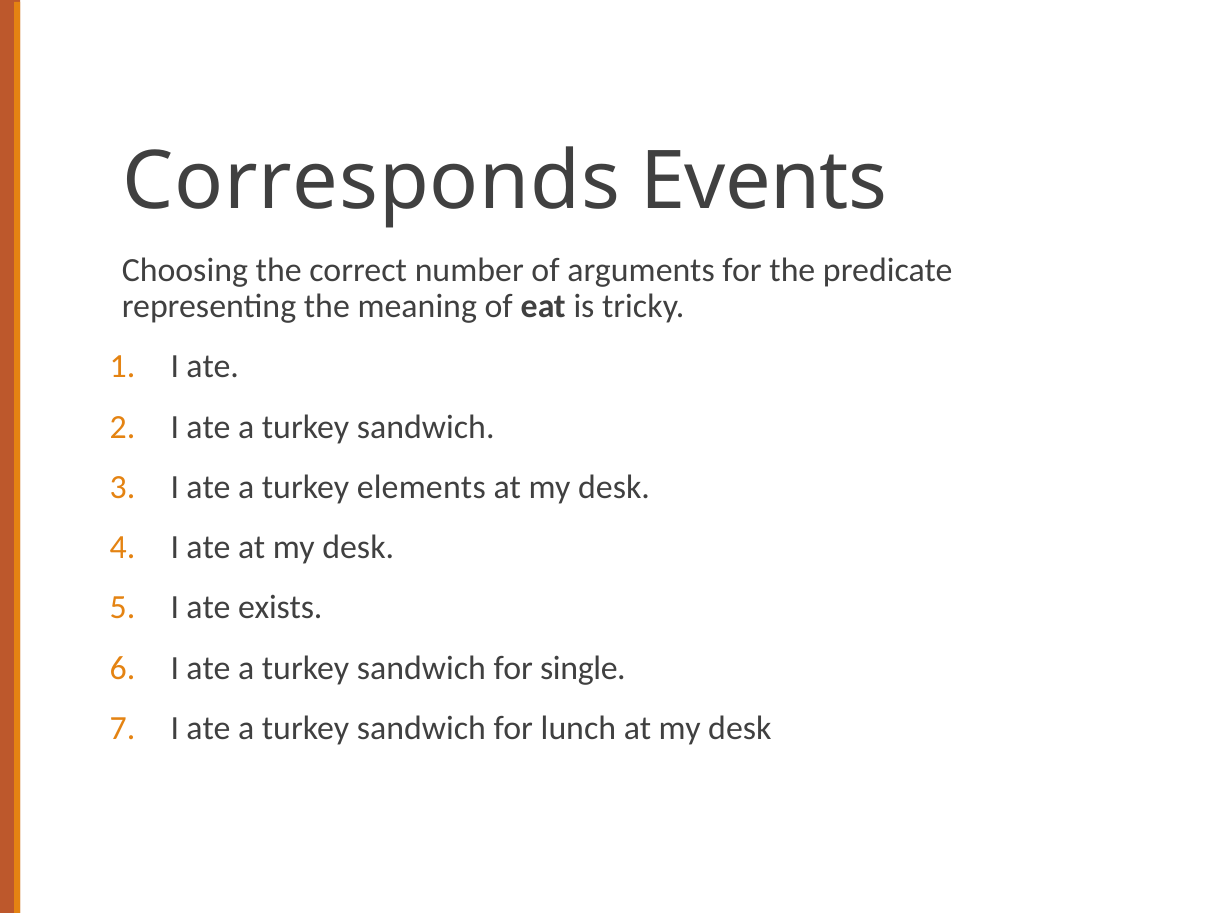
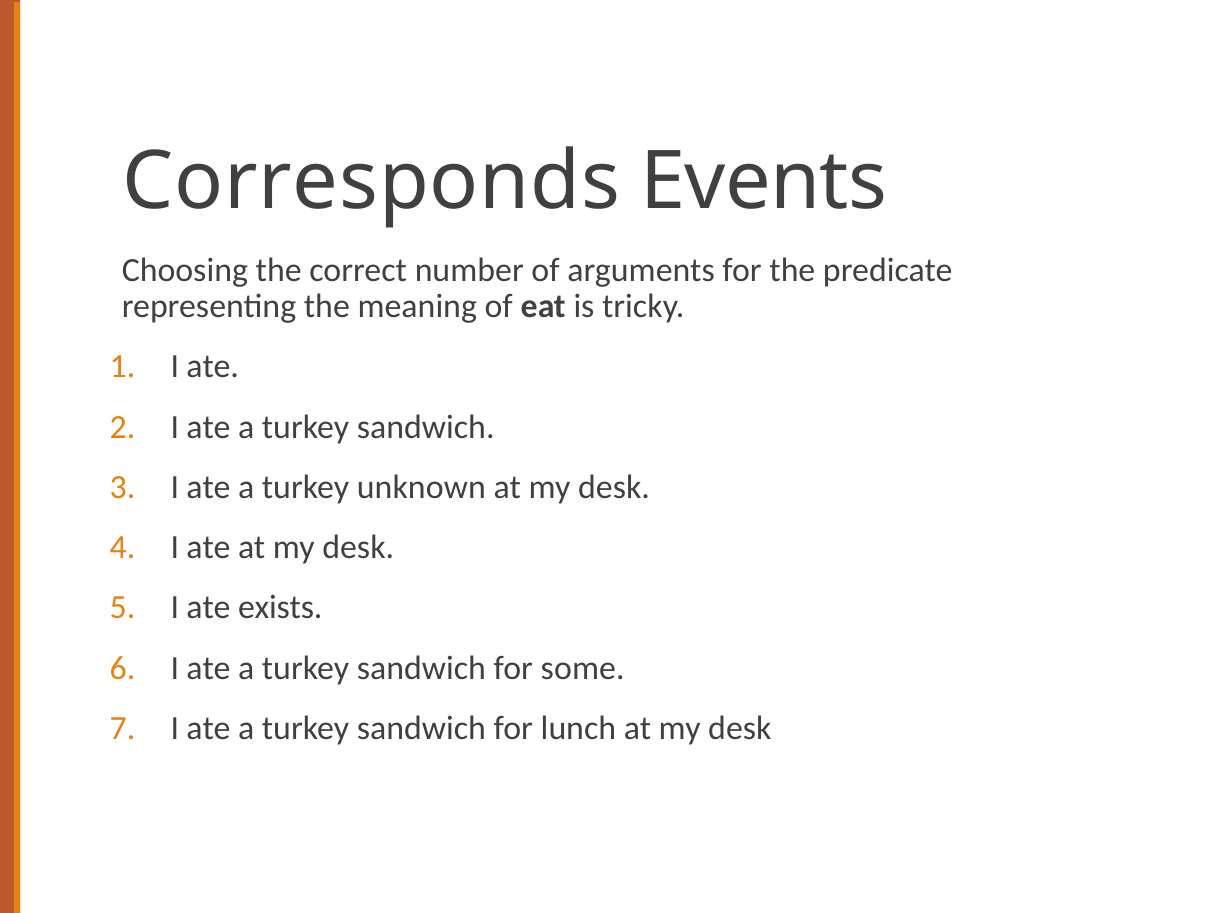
elements: elements -> unknown
single: single -> some
